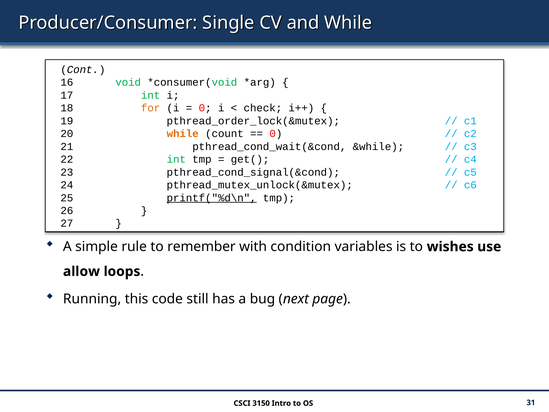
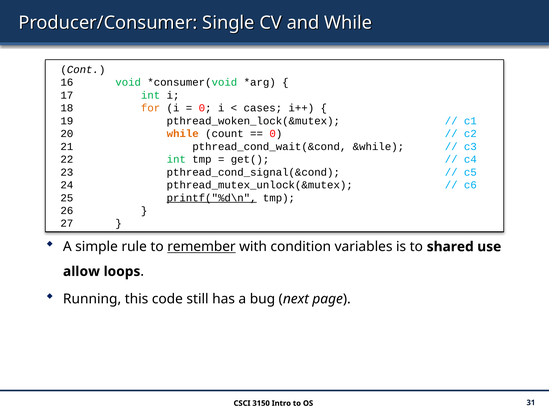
check: check -> cases
pthread_order_lock(&mutex: pthread_order_lock(&mutex -> pthread_woken_lock(&mutex
remember underline: none -> present
wishes: wishes -> shared
